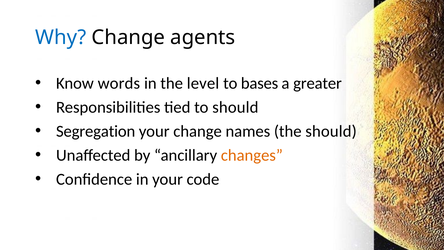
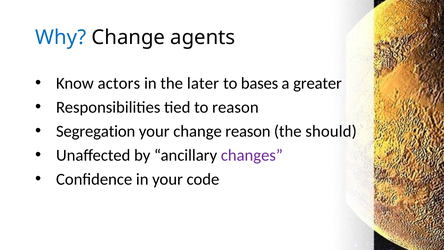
words: words -> actors
level: level -> later
to should: should -> reason
change names: names -> reason
changes colour: orange -> purple
